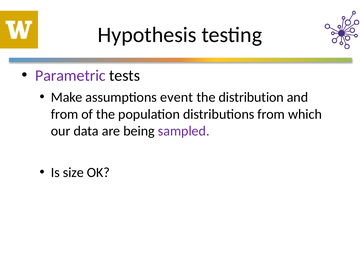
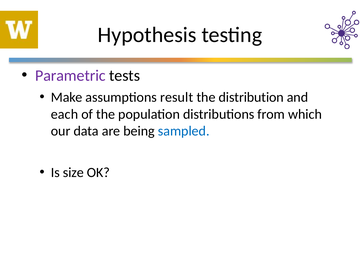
event: event -> result
from at (65, 114): from -> each
sampled colour: purple -> blue
